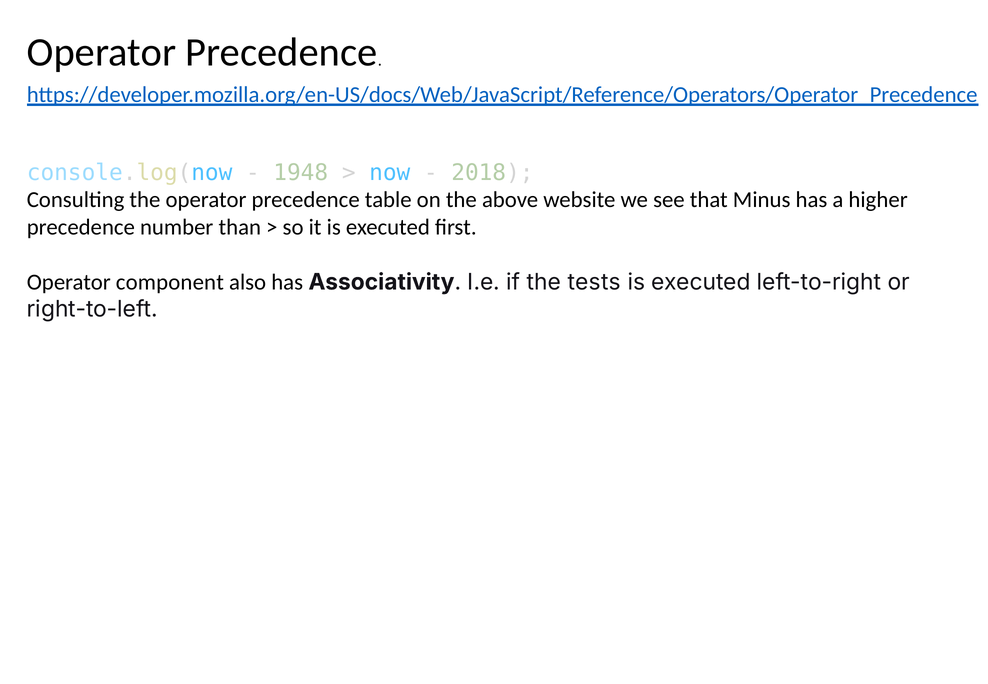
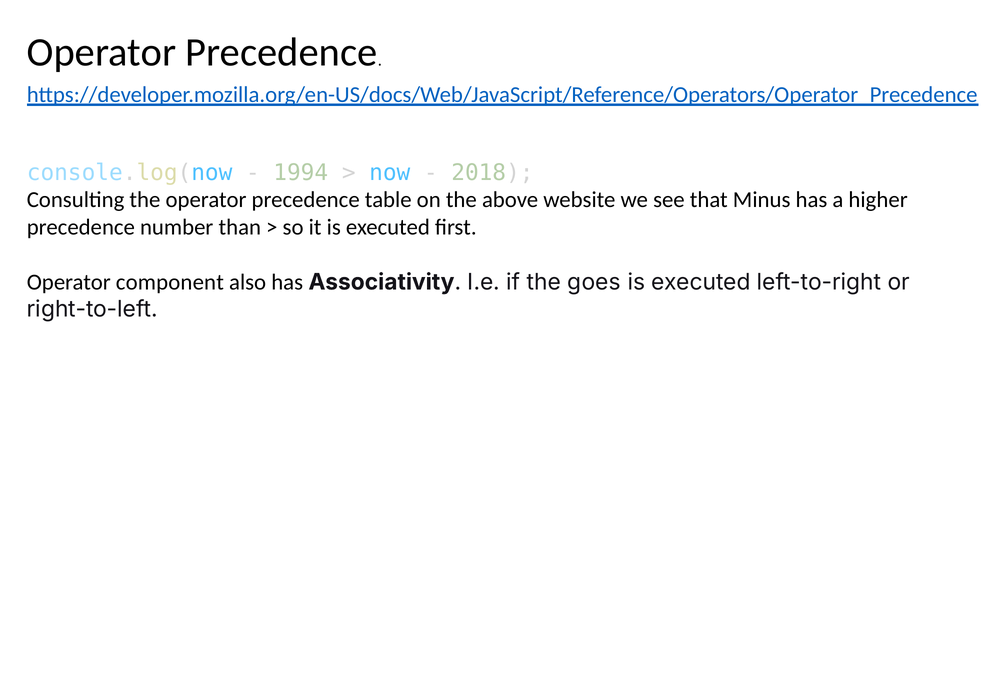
1948: 1948 -> 1994
tests: tests -> goes
